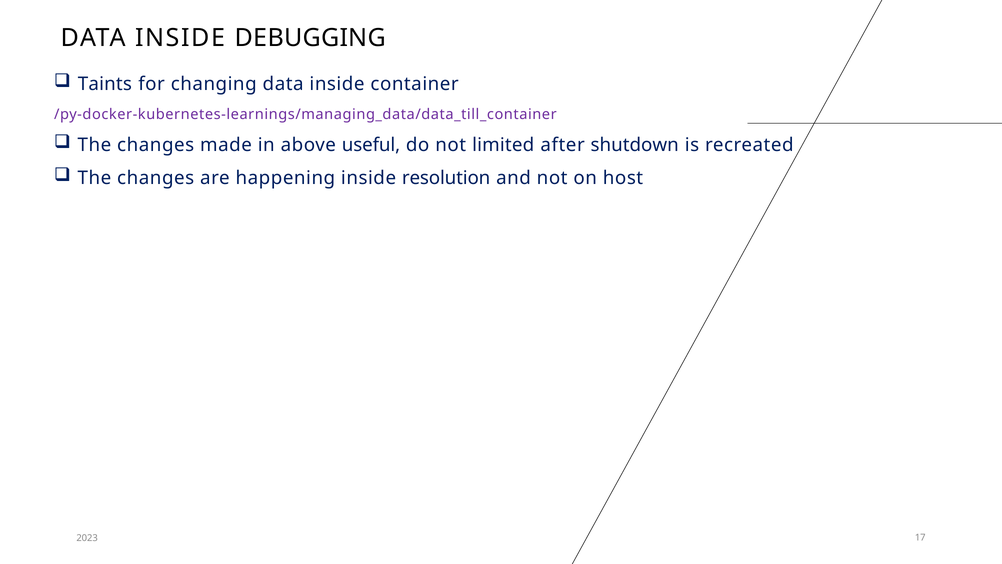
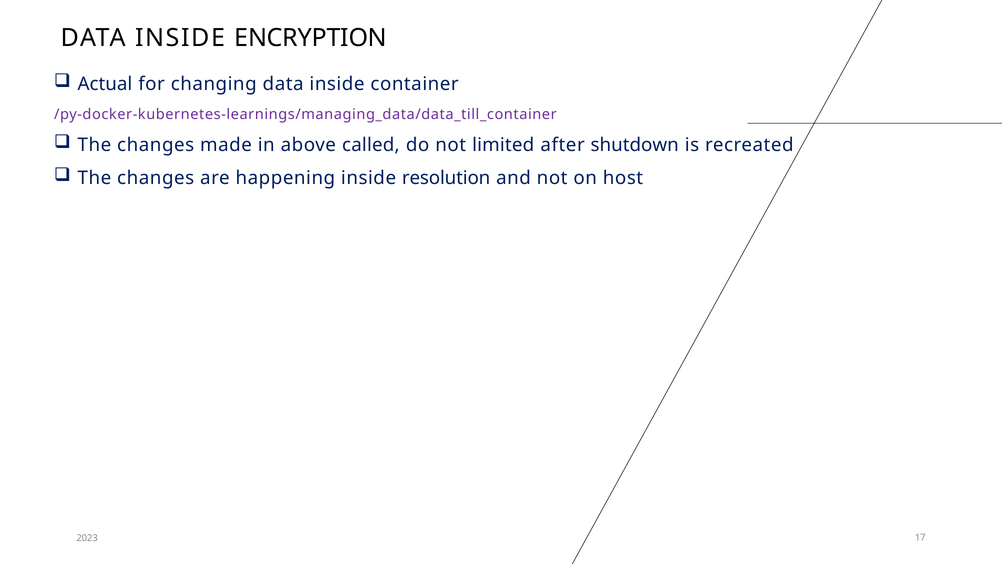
DEBUGGING: DEBUGGING -> ENCRYPTION
Taints: Taints -> Actual
useful: useful -> called
